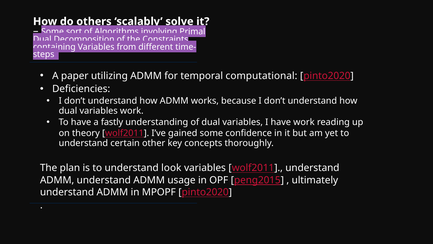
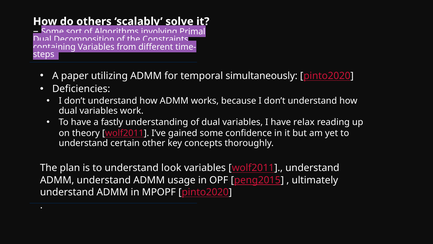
computational: computational -> simultaneously
have work: work -> relax
